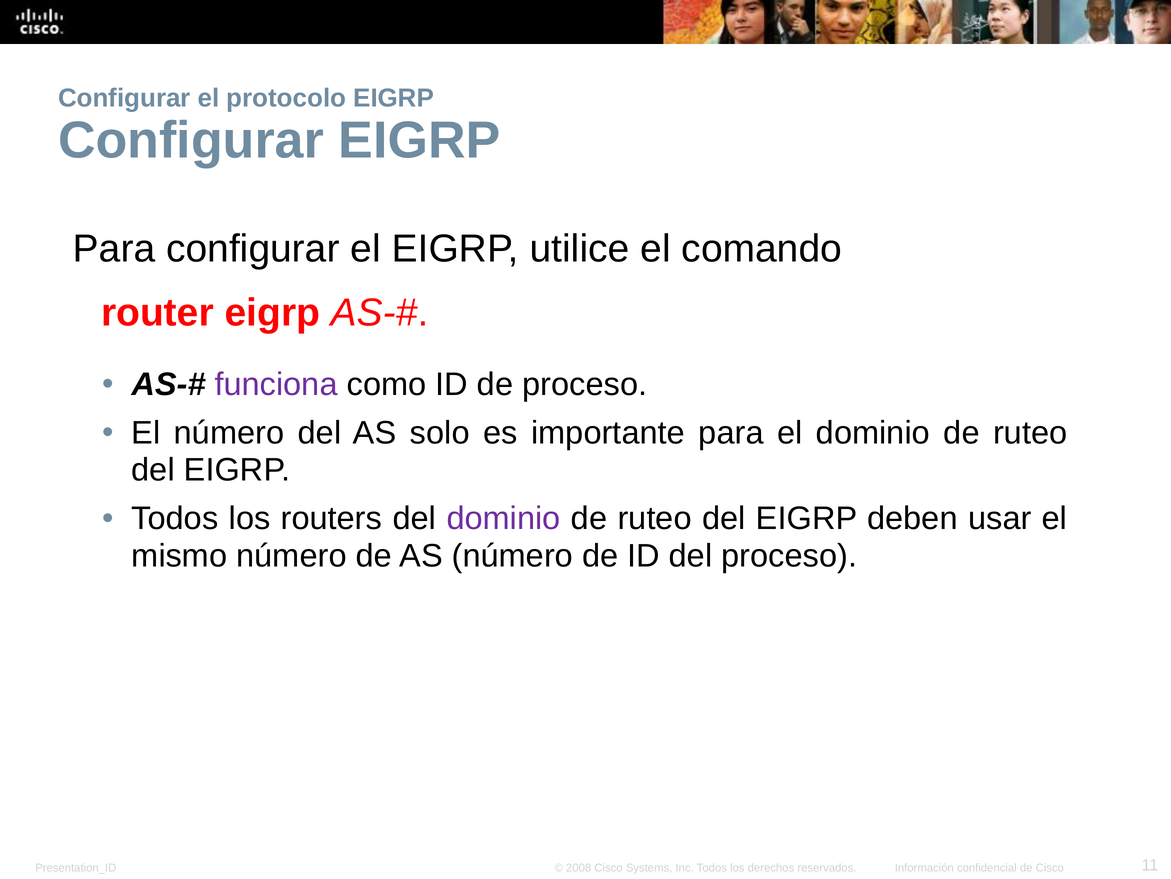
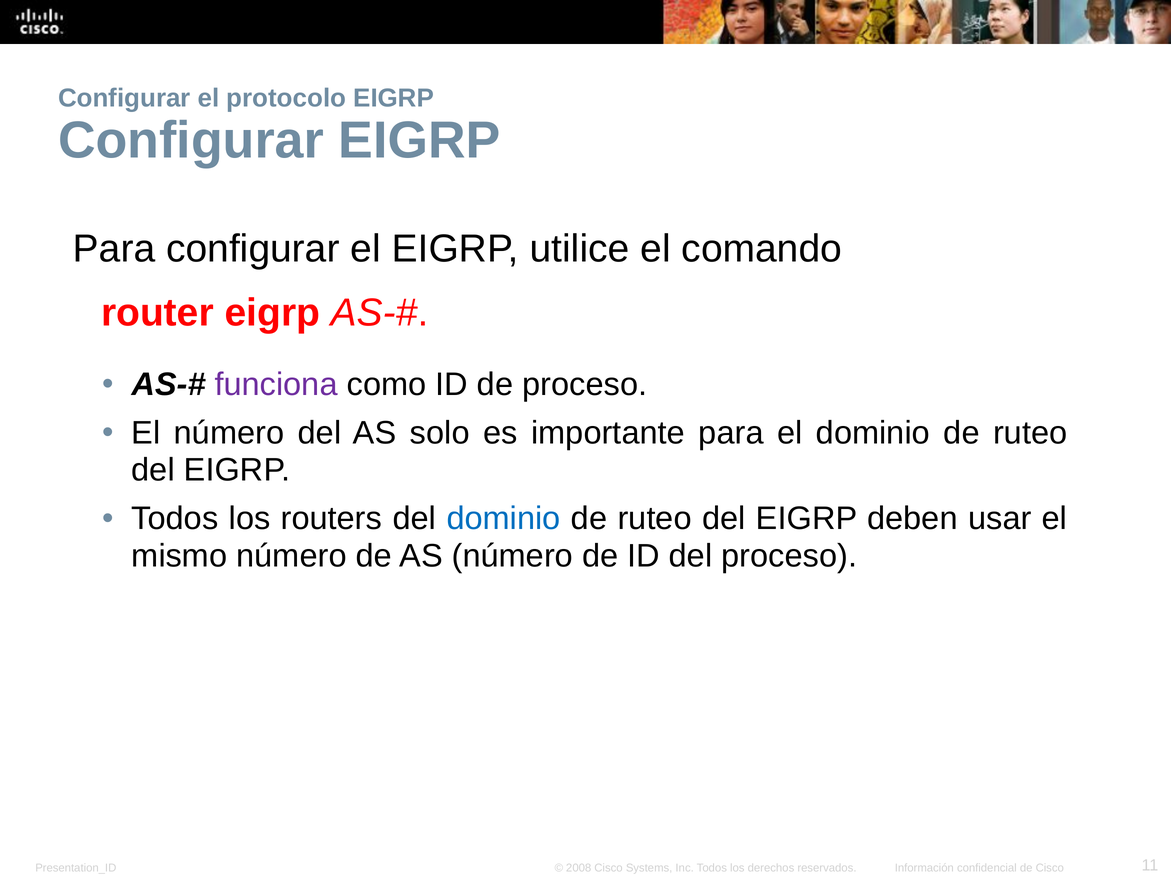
dominio at (504, 518) colour: purple -> blue
